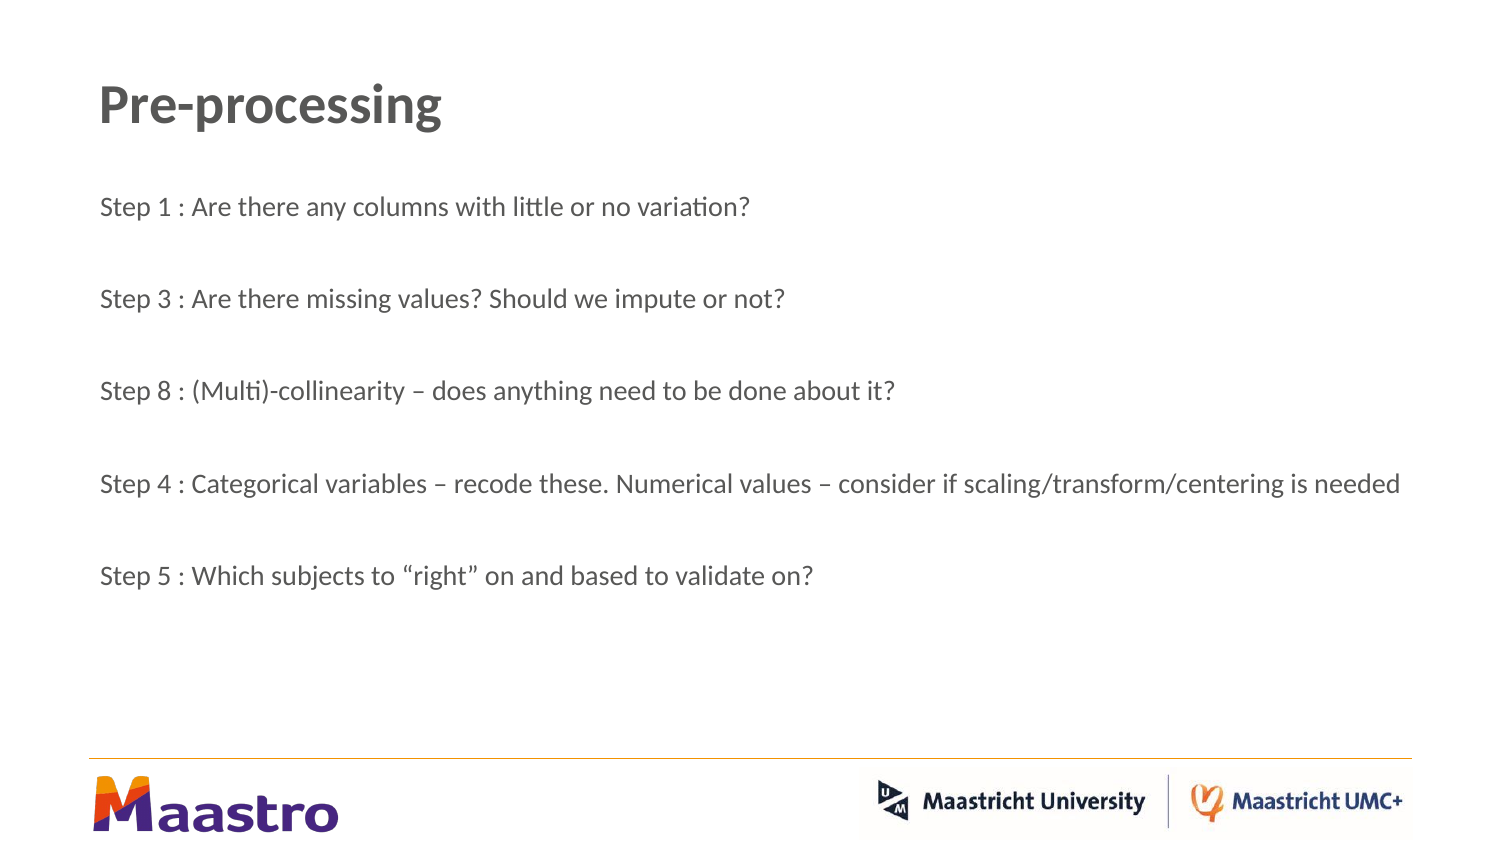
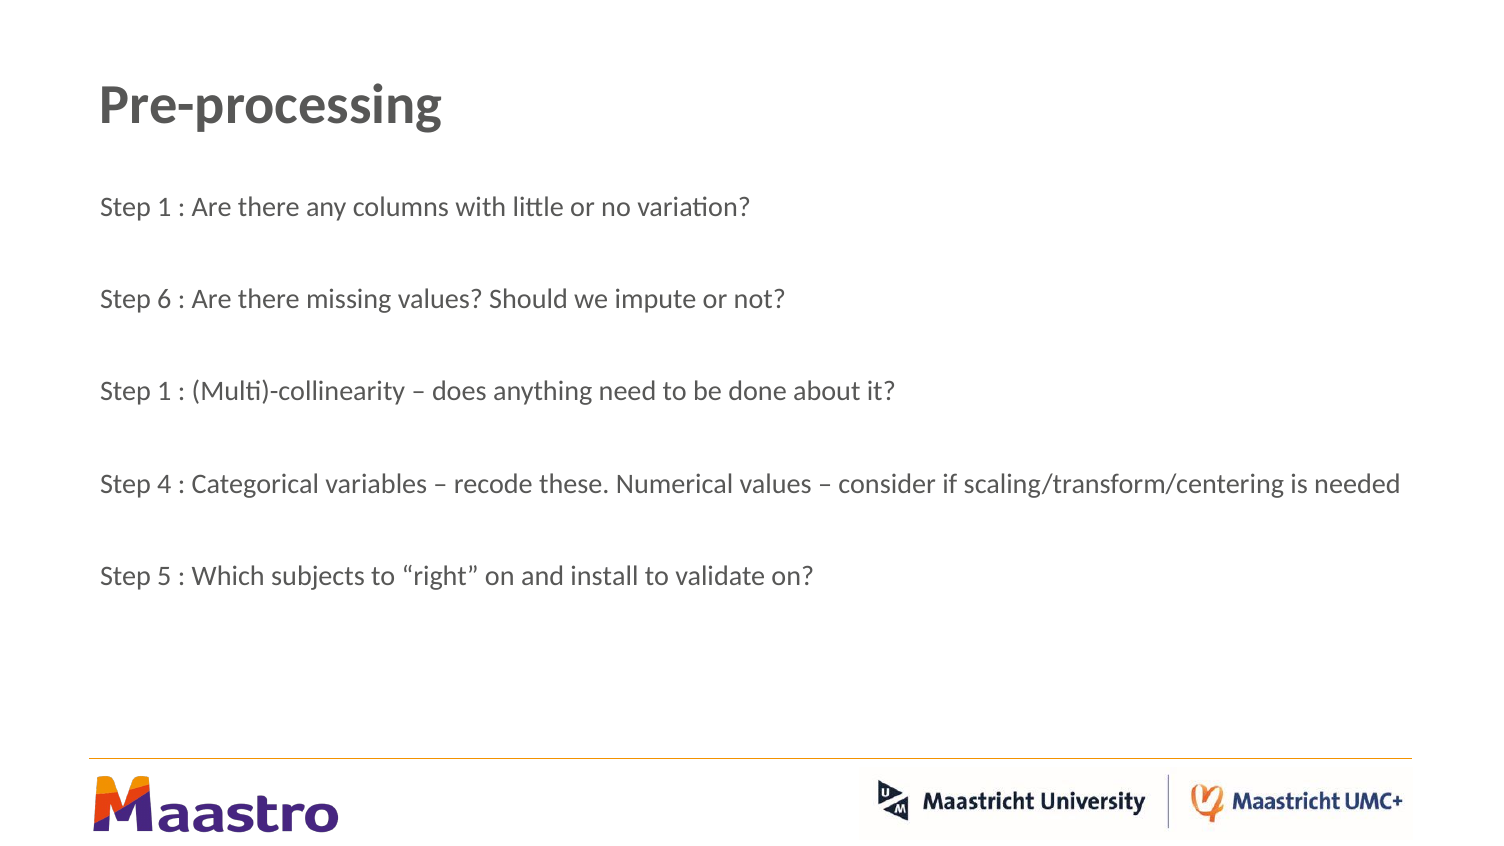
3: 3 -> 6
8 at (164, 392): 8 -> 1
based: based -> install
